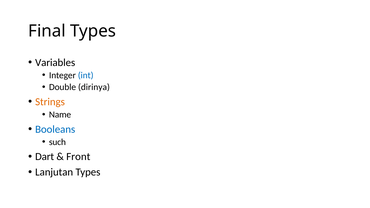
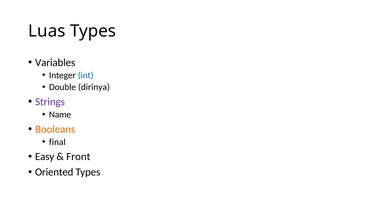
Final: Final -> Luas
Strings colour: orange -> purple
Booleans colour: blue -> orange
such: such -> final
Dart: Dart -> Easy
Lanjutan: Lanjutan -> Oriented
